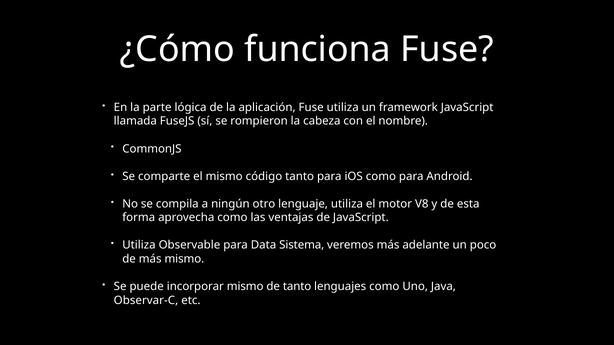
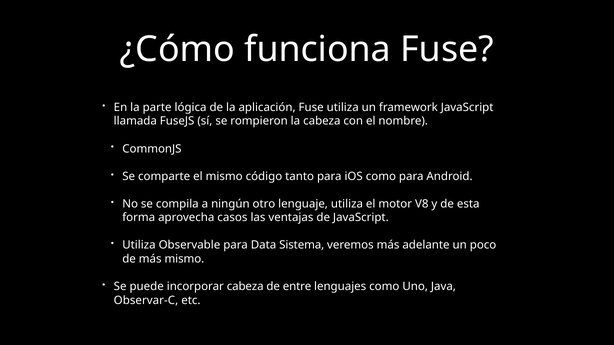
aprovecha como: como -> casos
incorporar mismo: mismo -> cabeza
de tanto: tanto -> entre
